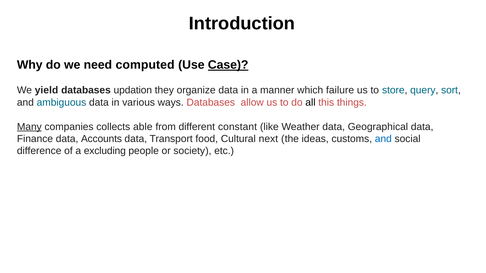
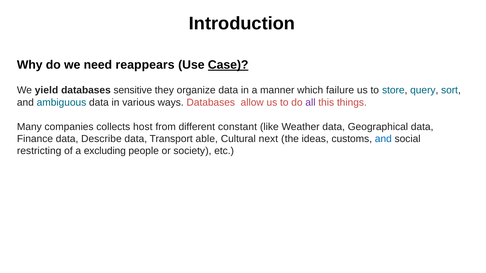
computed: computed -> reappears
updation: updation -> sensitive
all colour: black -> purple
Many underline: present -> none
able: able -> host
Accounts: Accounts -> Describe
food: food -> able
difference: difference -> restricting
